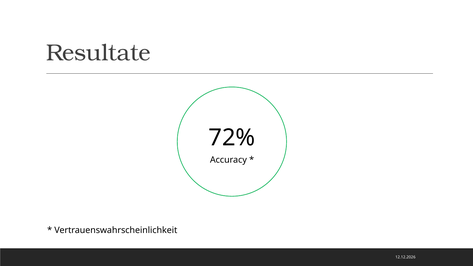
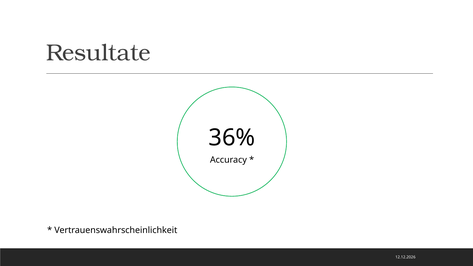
72%: 72% -> 36%
